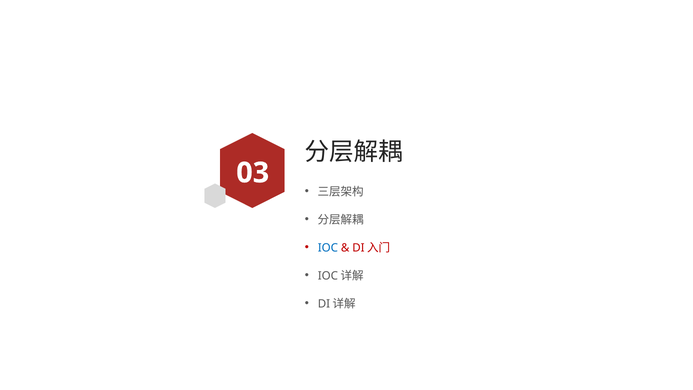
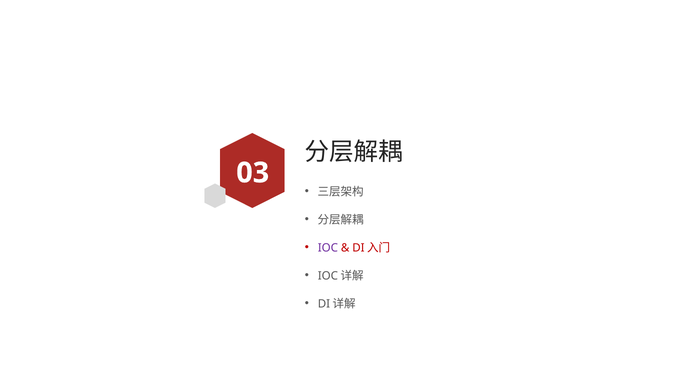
IOC colour: blue -> purple
